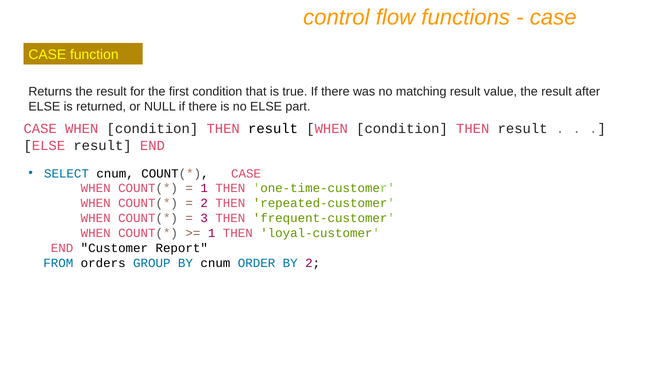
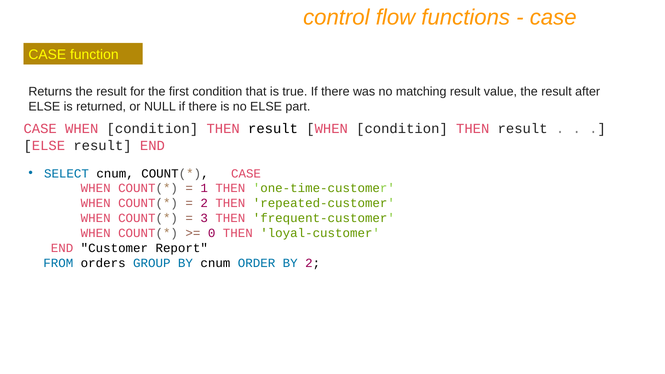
1 at (212, 233): 1 -> 0
